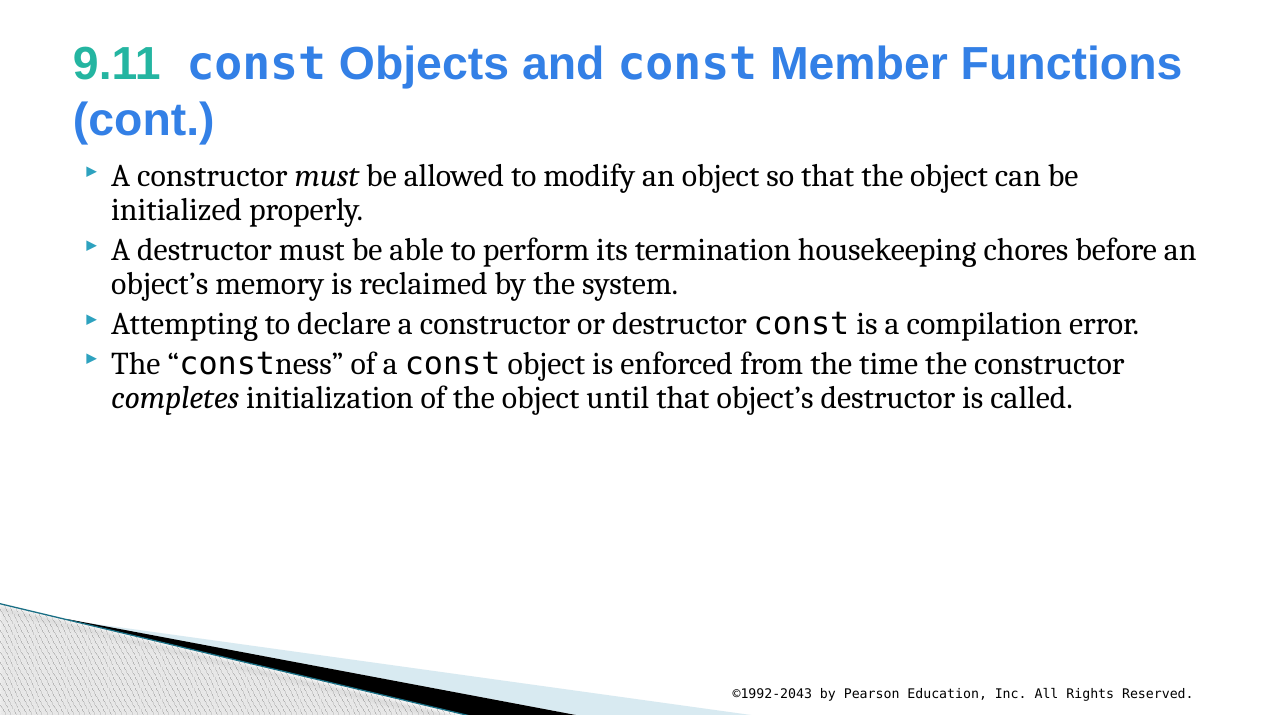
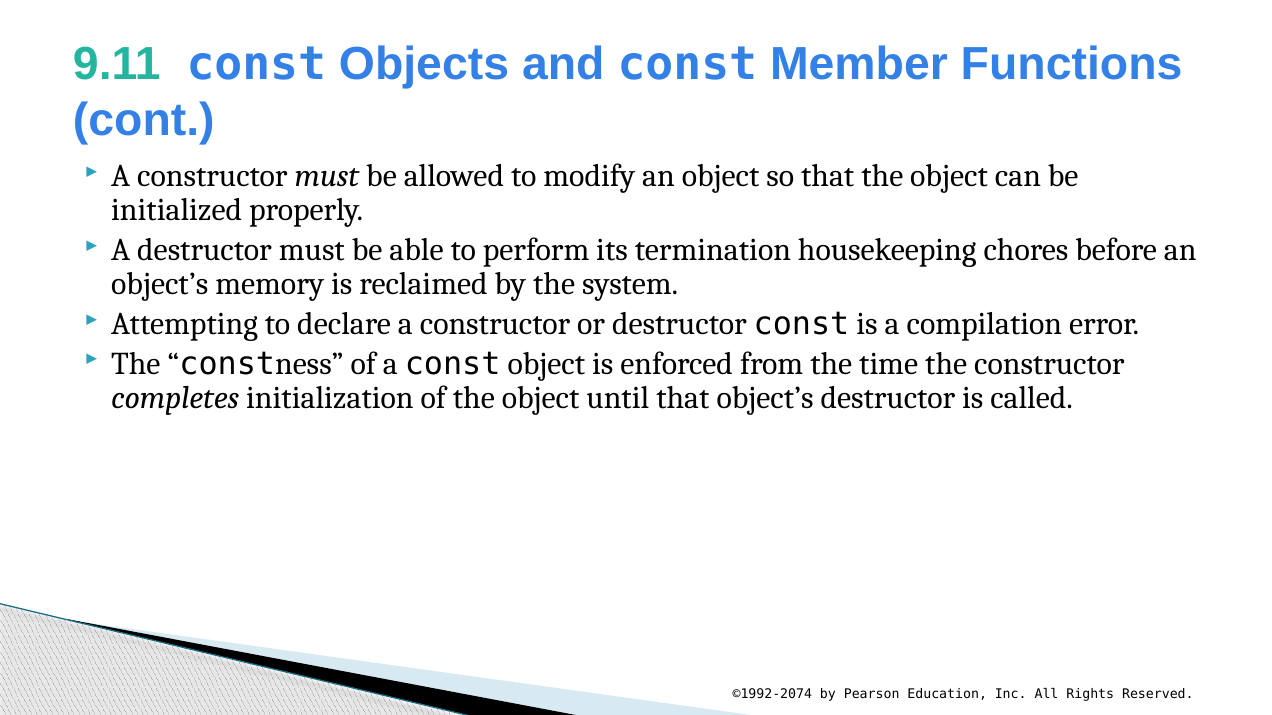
©1992-2043: ©1992-2043 -> ©1992-2074
